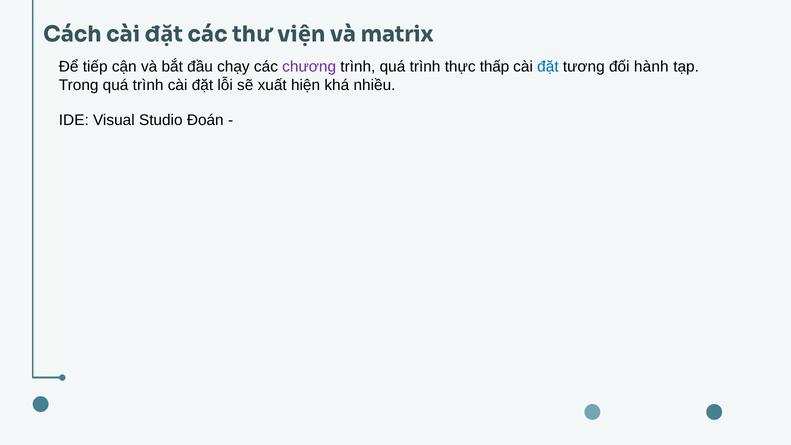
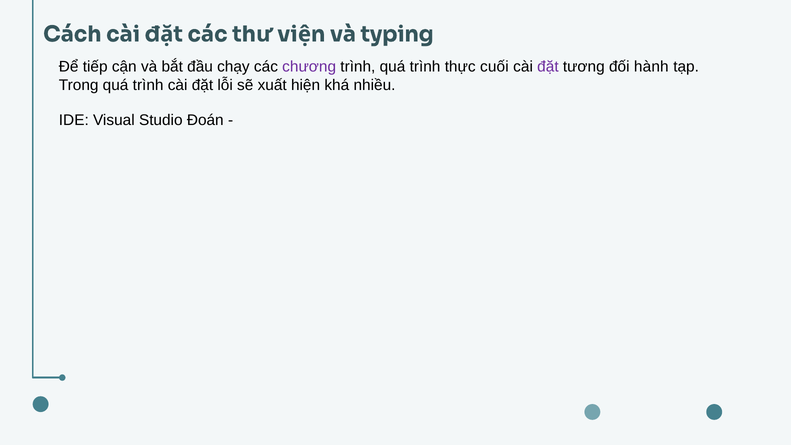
matrix: matrix -> typing
thấp: thấp -> cuối
đặt at (548, 67) colour: blue -> purple
